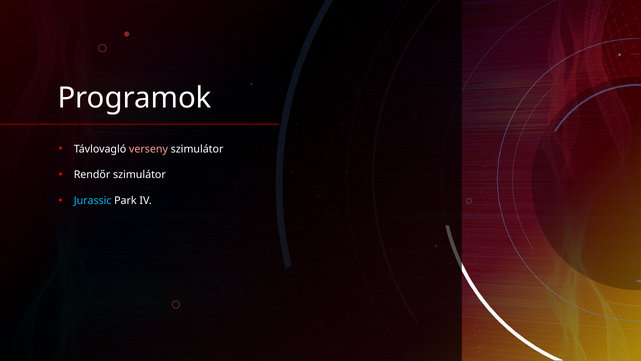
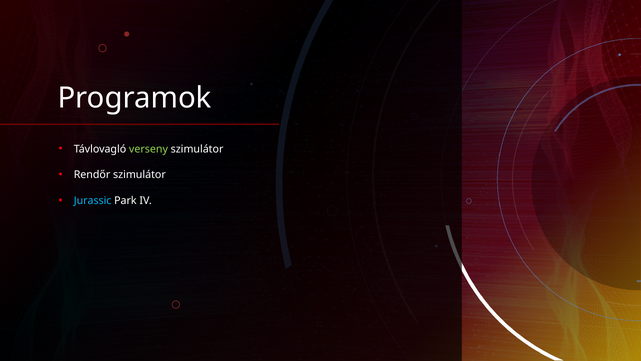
verseny colour: pink -> light green
